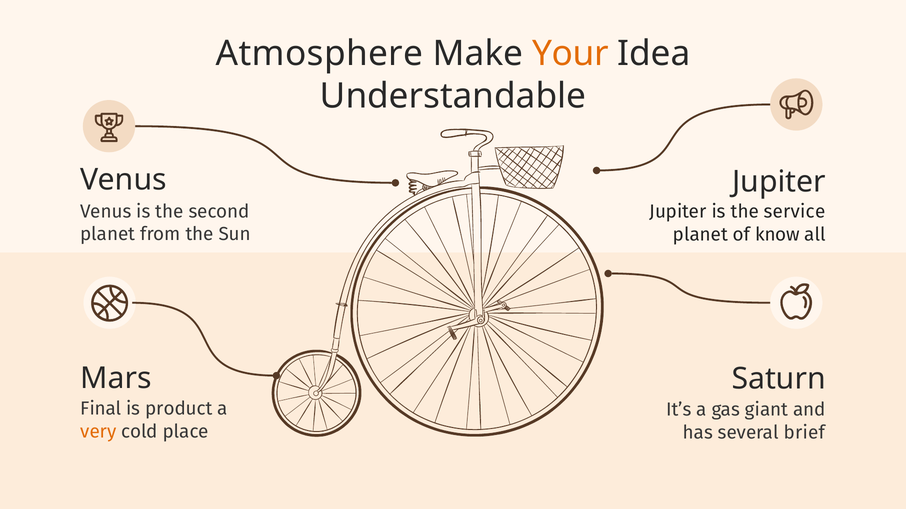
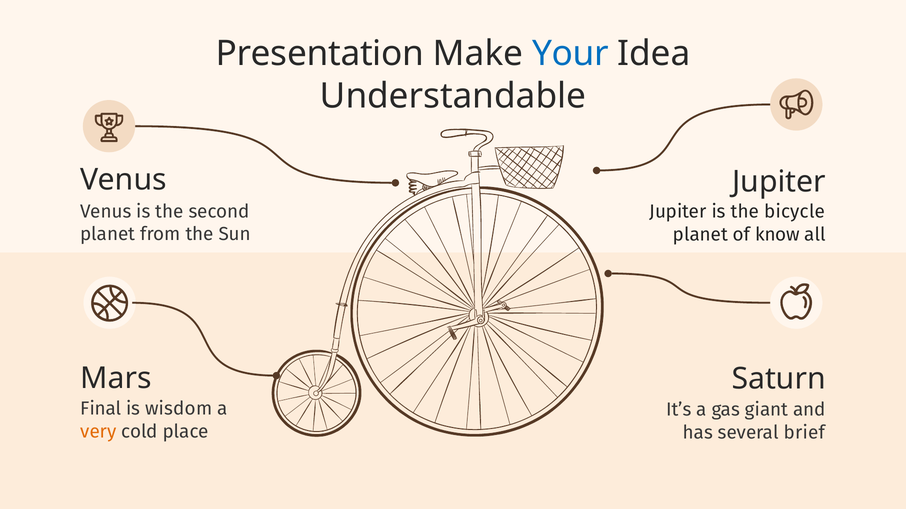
Atmosphere: Atmosphere -> Presentation
Your colour: orange -> blue
service: service -> bicycle
product: product -> wisdom
